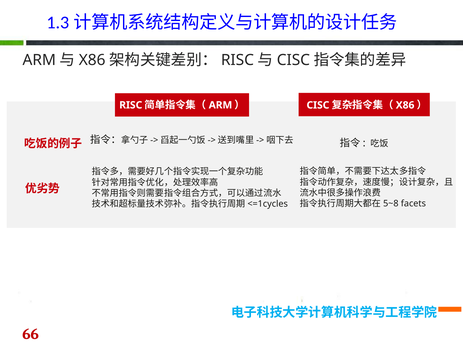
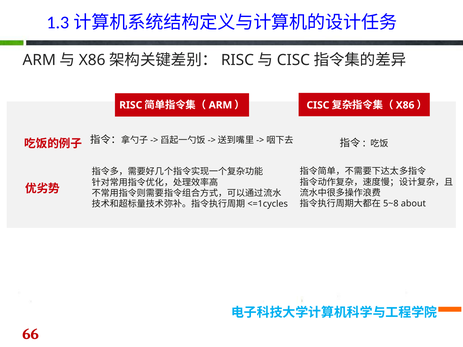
facets: facets -> about
